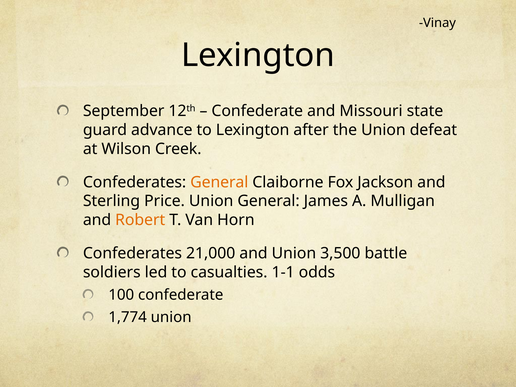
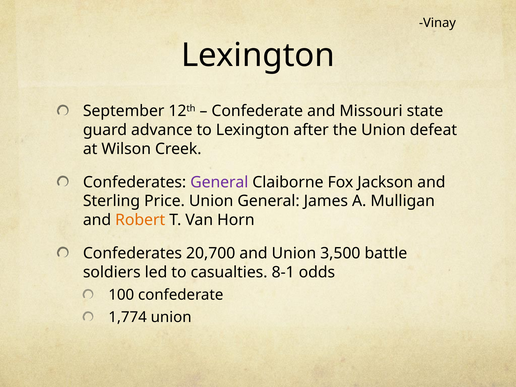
General at (219, 182) colour: orange -> purple
21,000: 21,000 -> 20,700
1-1: 1-1 -> 8-1
